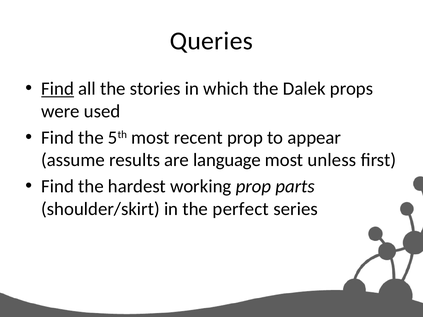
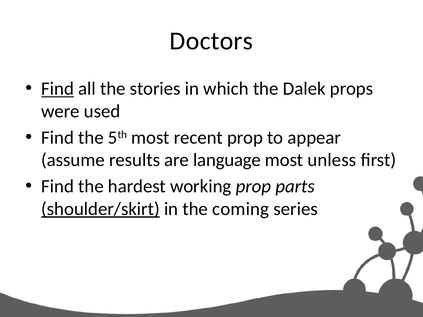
Queries: Queries -> Doctors
shoulder/skirt underline: none -> present
perfect: perfect -> coming
